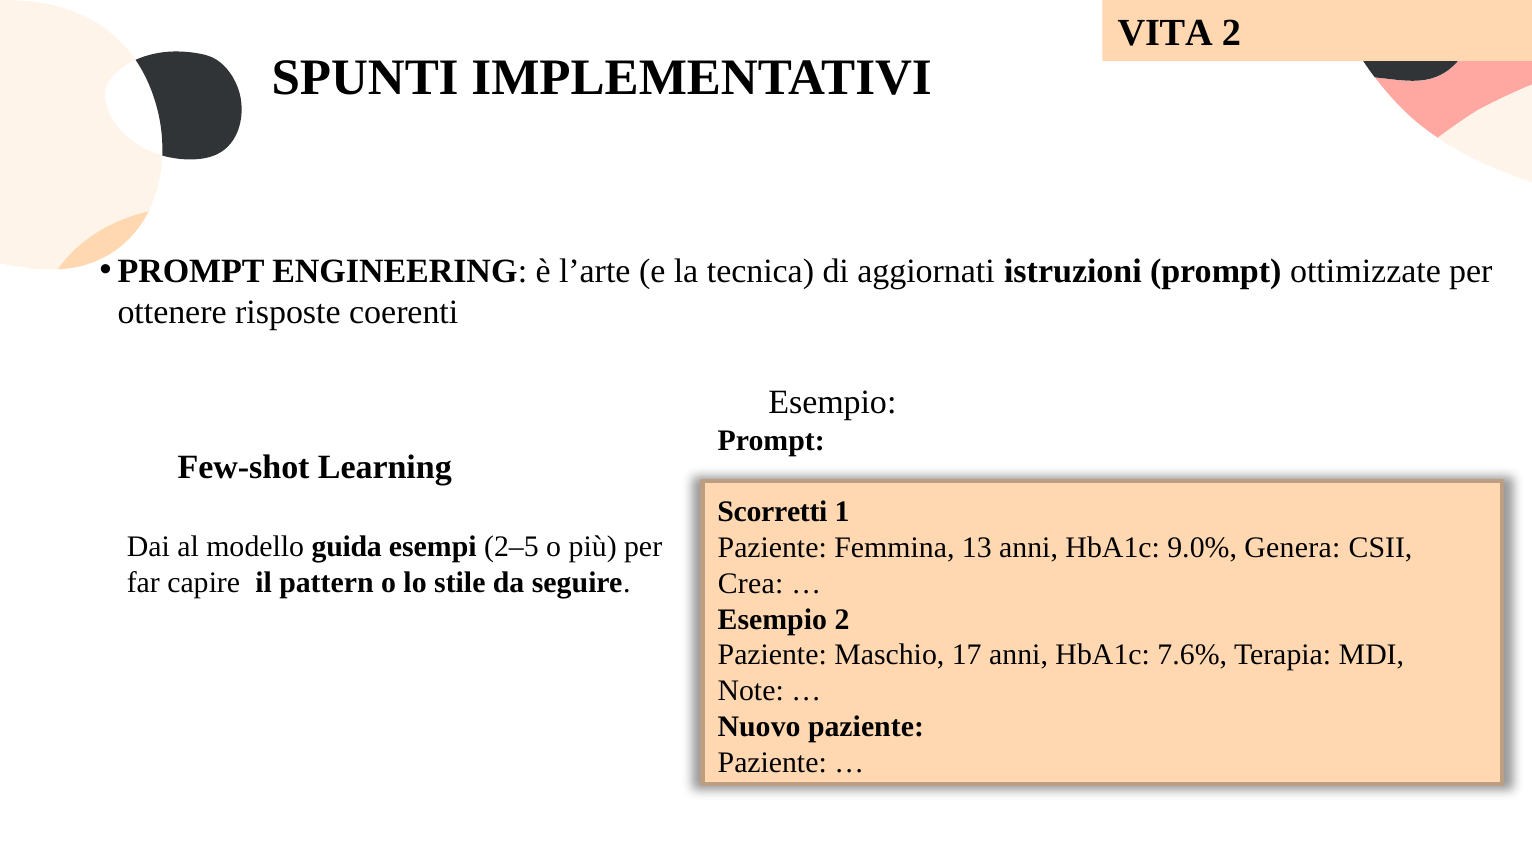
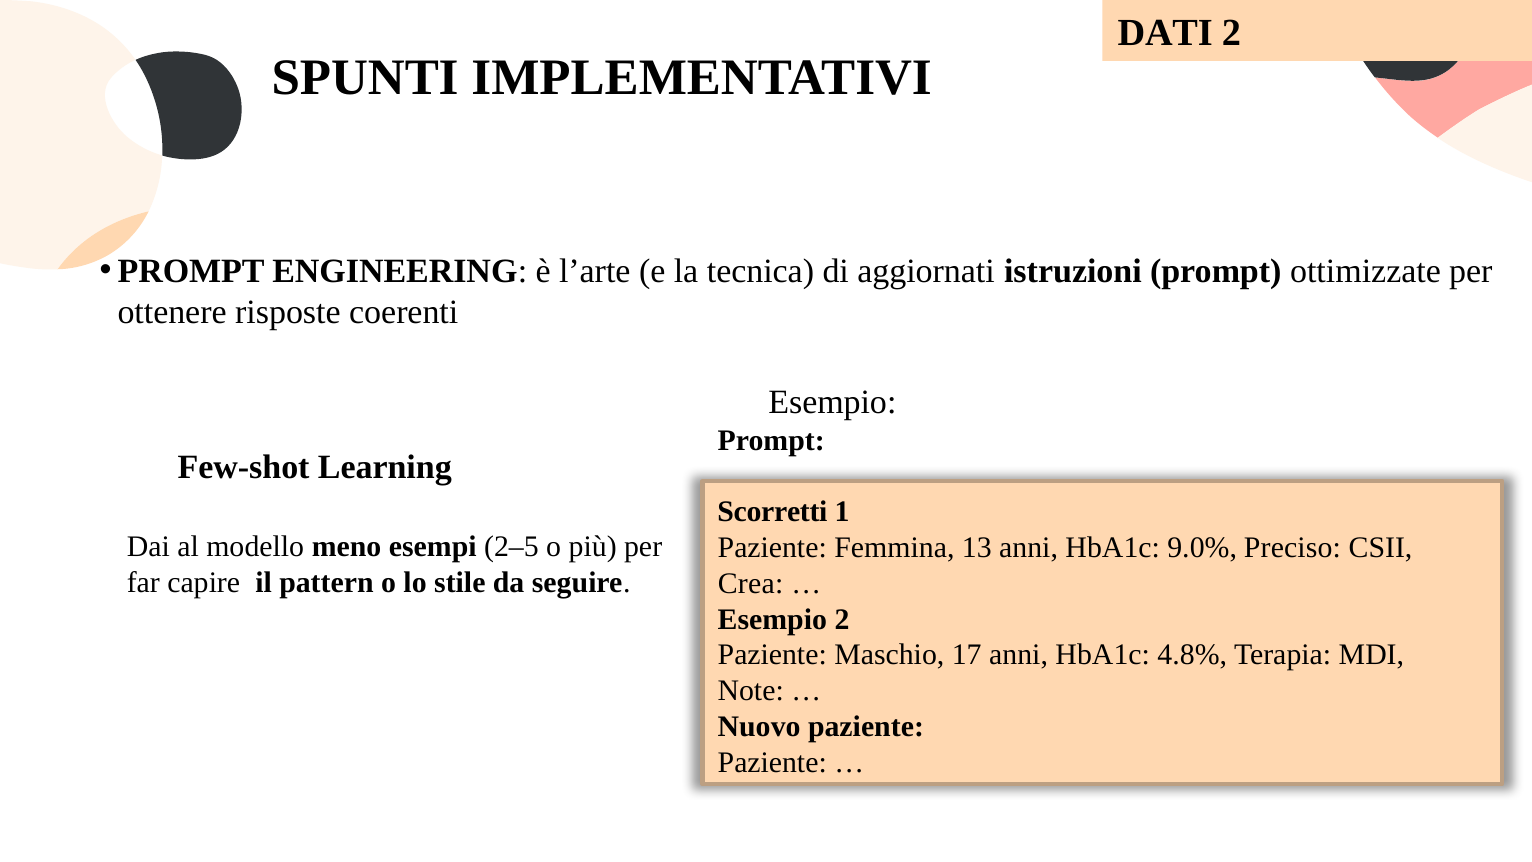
VITA: VITA -> DATI
guida: guida -> meno
Genera: Genera -> Preciso
7.6%: 7.6% -> 4.8%
